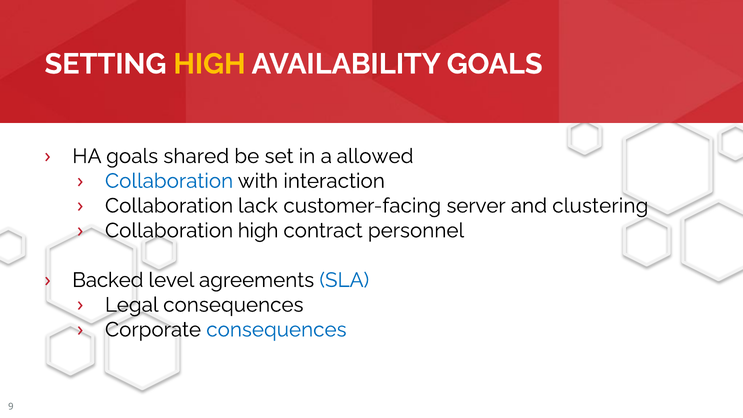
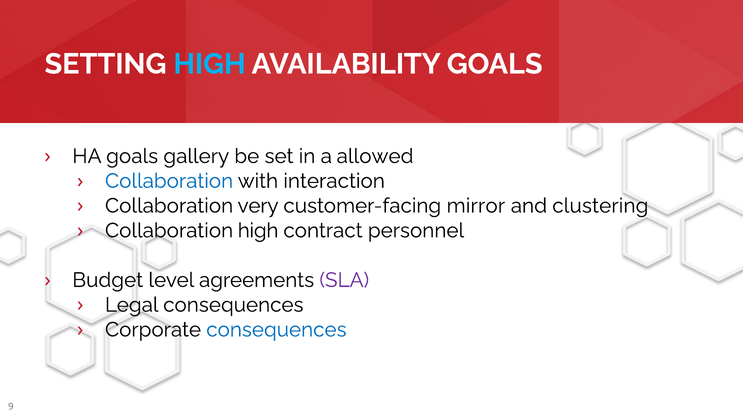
HIGH at (209, 64) colour: yellow -> light blue
shared: shared -> gallery
lack: lack -> very
server: server -> mirror
Backed: Backed -> Budget
SLA colour: blue -> purple
